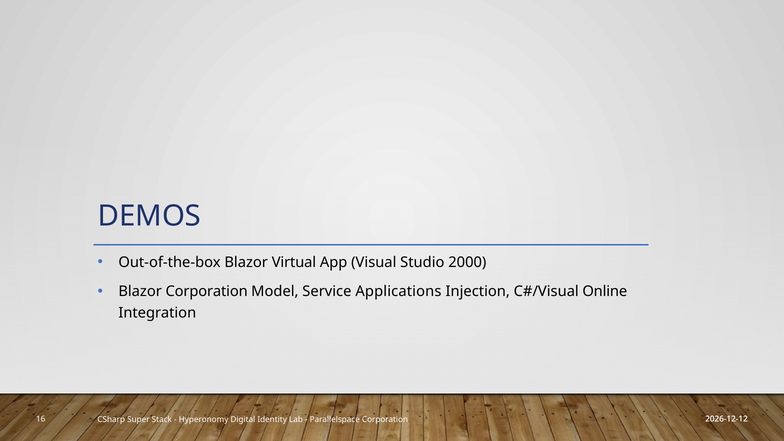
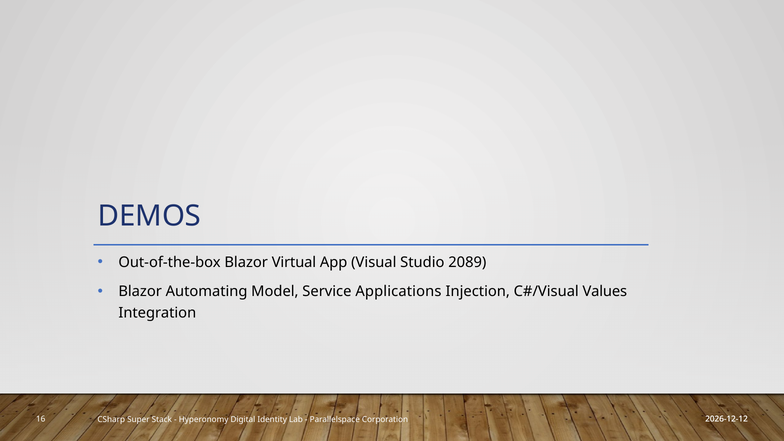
2000: 2000 -> 2089
Blazor Corporation: Corporation -> Automating
Online: Online -> Values
